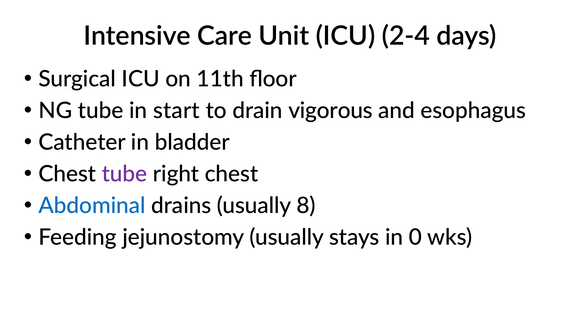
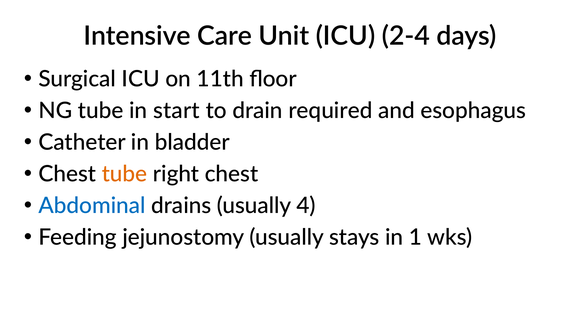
vigorous: vigorous -> required
tube at (124, 174) colour: purple -> orange
8: 8 -> 4
0: 0 -> 1
